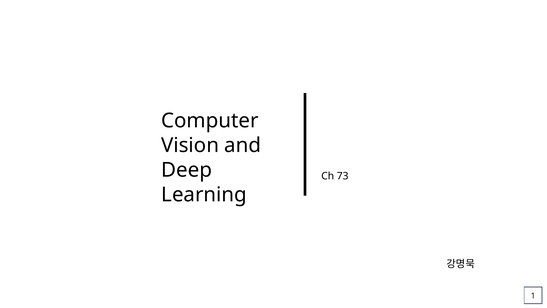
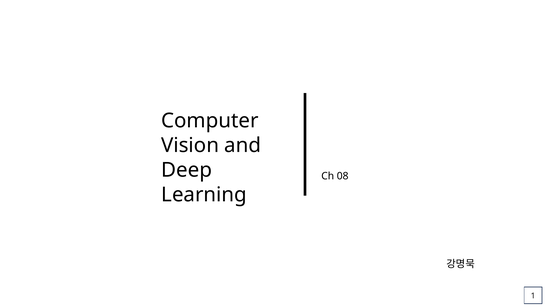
73: 73 -> 08
